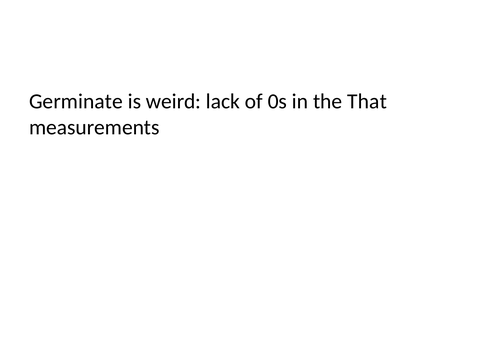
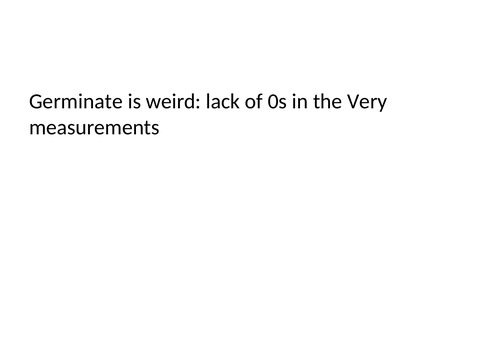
That: That -> Very
